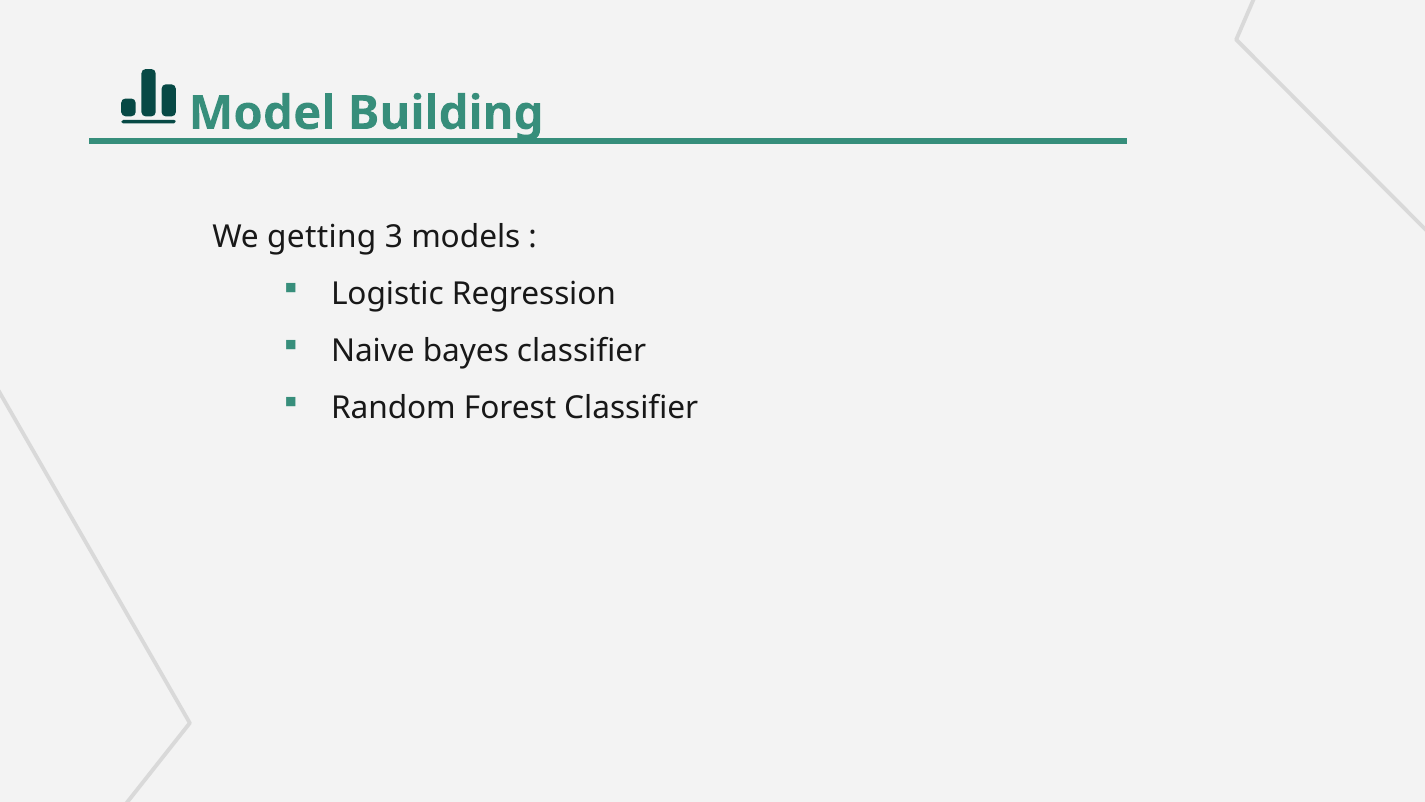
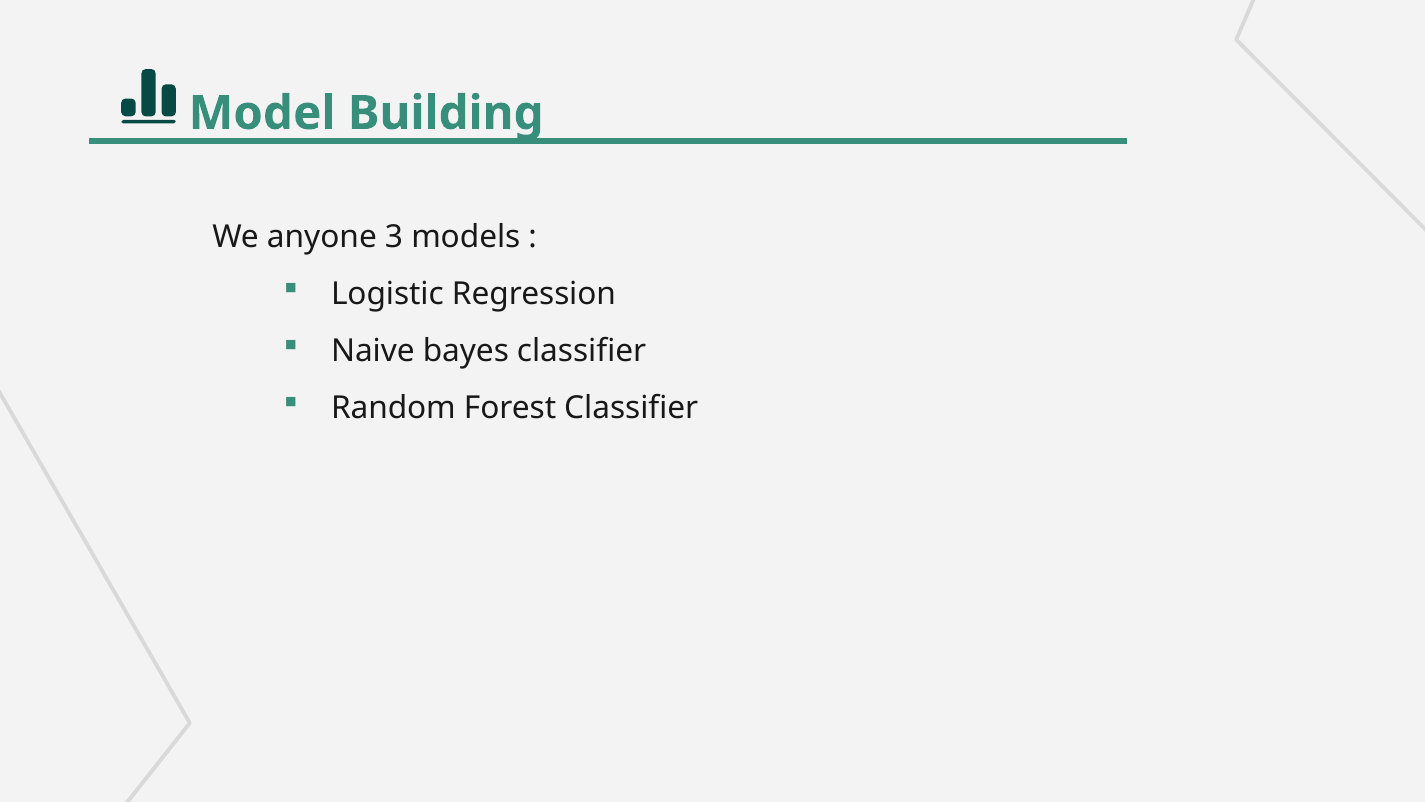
getting: getting -> anyone
